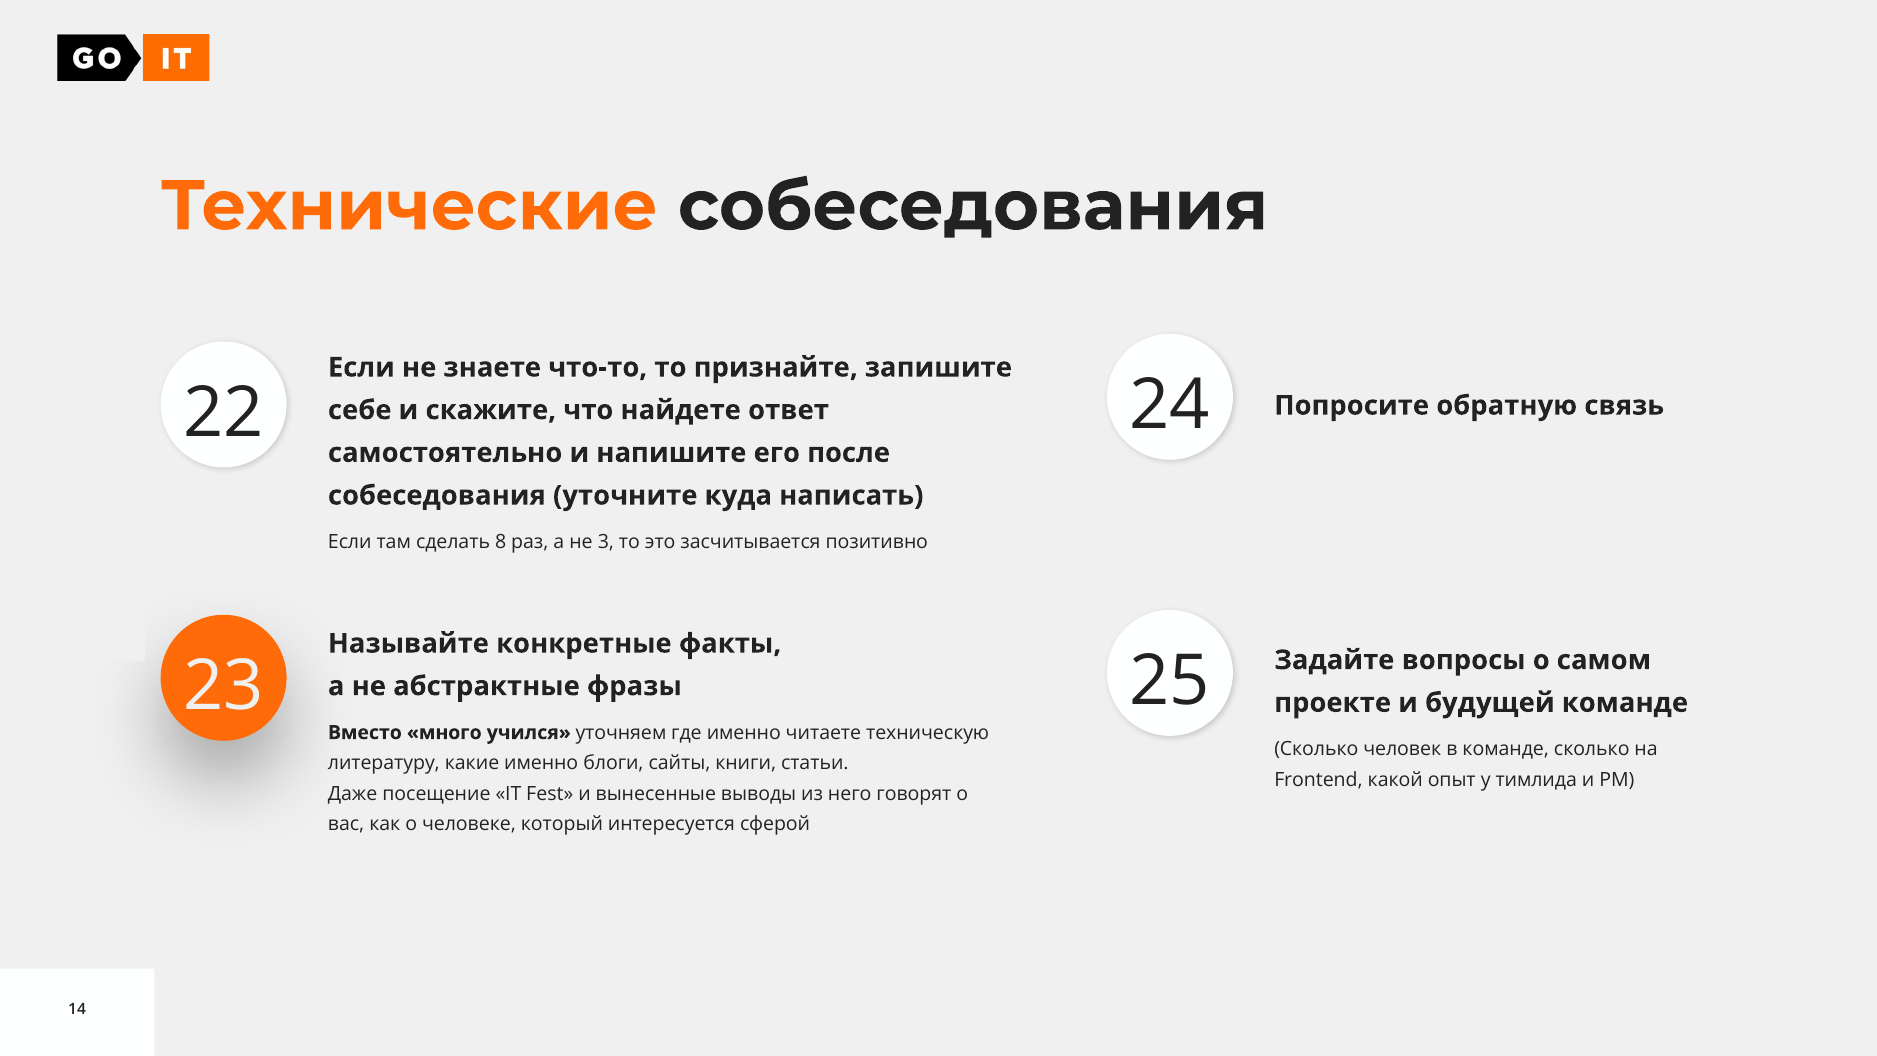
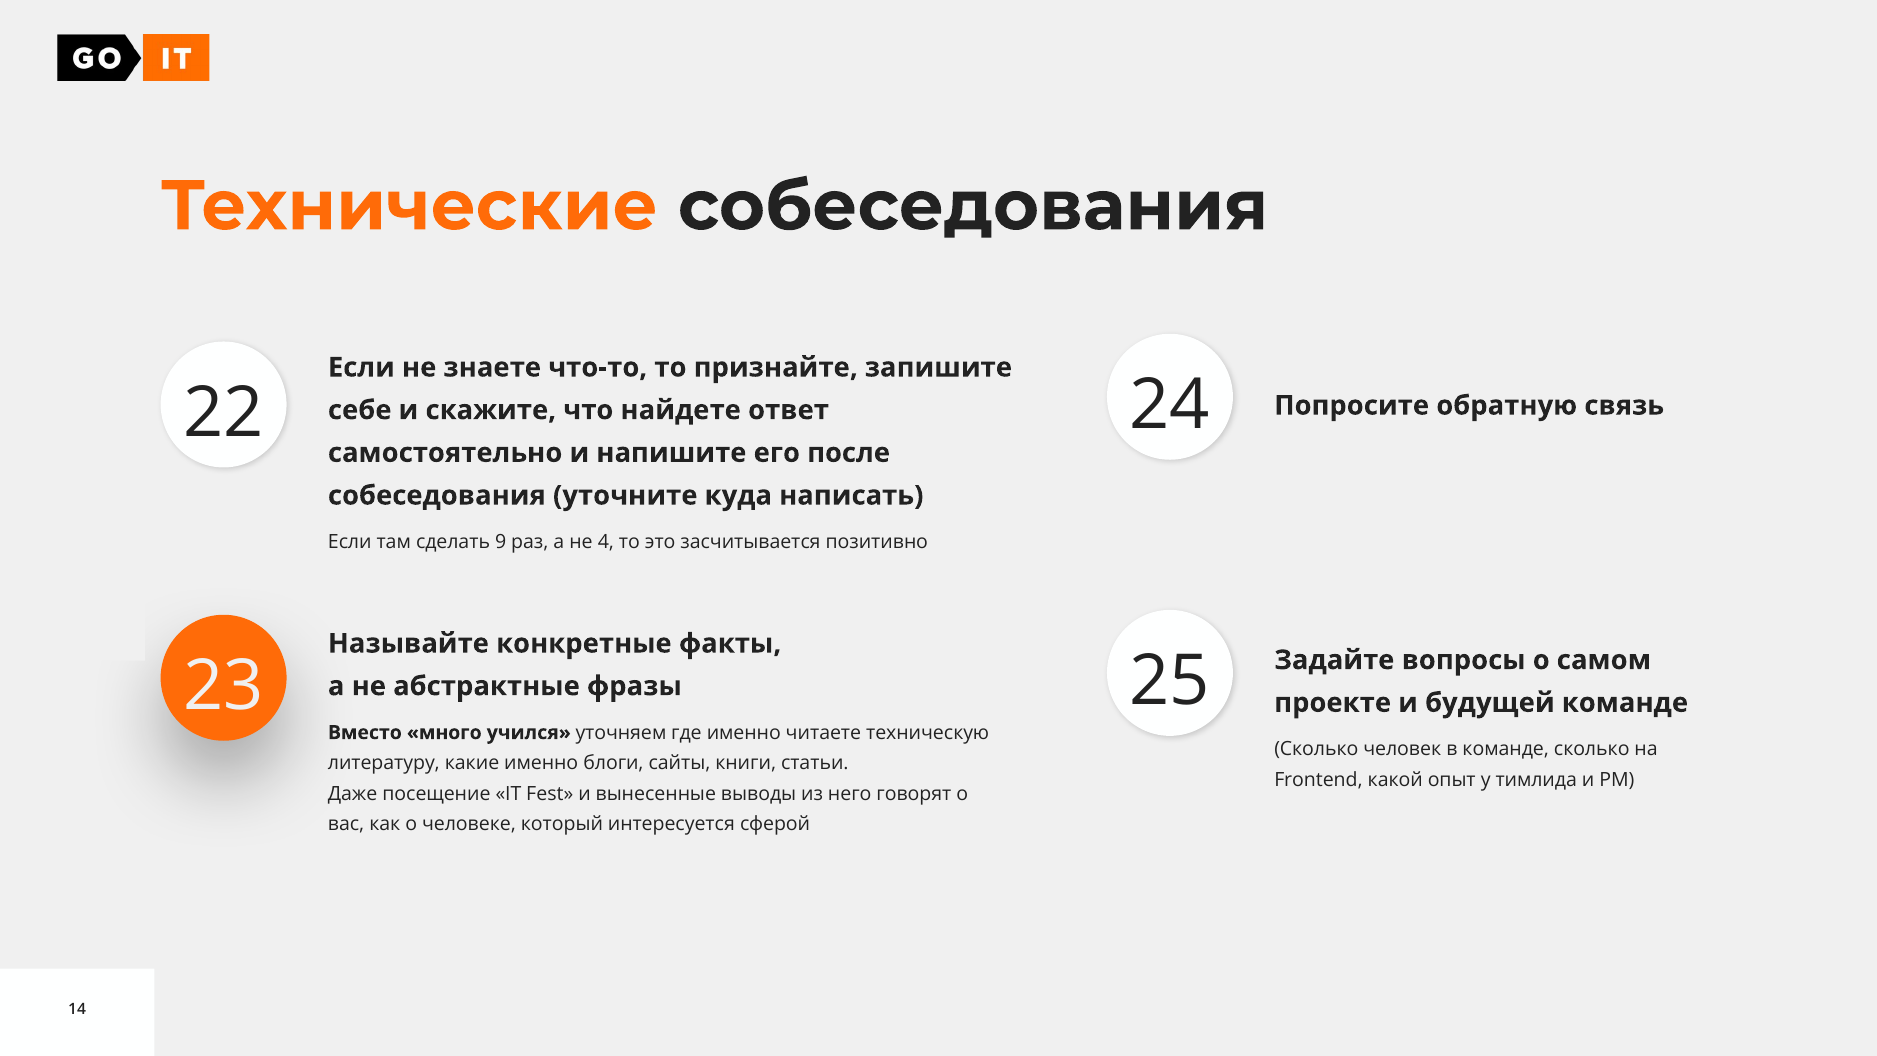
8: 8 -> 9
3: 3 -> 4
